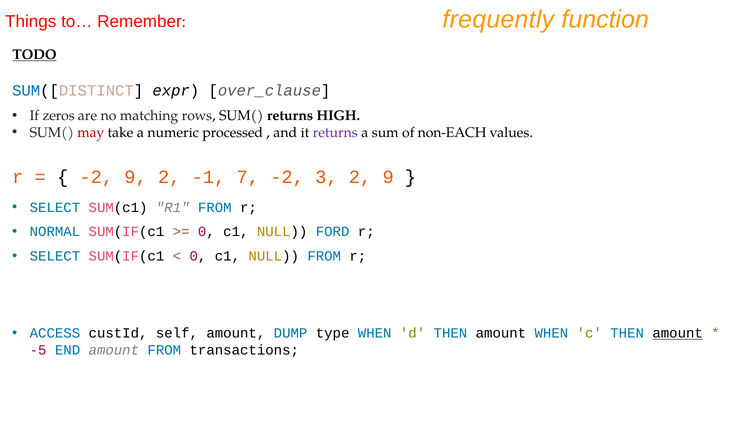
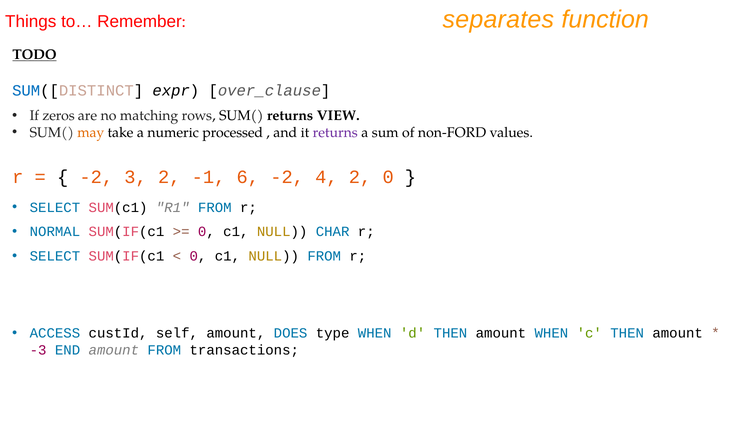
frequently: frequently -> separates
HIGH: HIGH -> VIEW
may colour: red -> orange
non-EACH: non-EACH -> non-FORD
-2 9: 9 -> 3
7: 7 -> 6
3: 3 -> 4
2 9: 9 -> 0
FORD: FORD -> CHAR
DUMP: DUMP -> DOES
amount at (678, 333) underline: present -> none
-5: -5 -> -3
